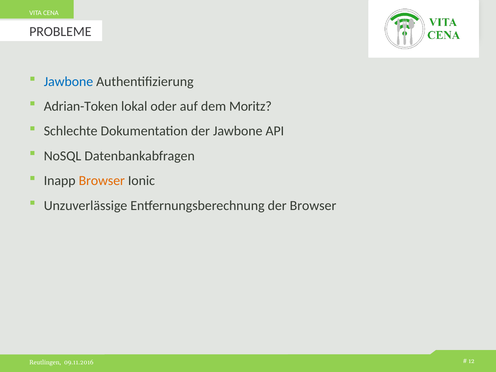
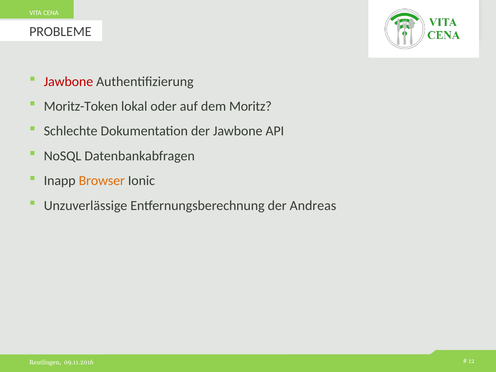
Jawbone at (68, 81) colour: blue -> red
Adrian-Token: Adrian-Token -> Moritz-Token
der Browser: Browser -> Andreas
